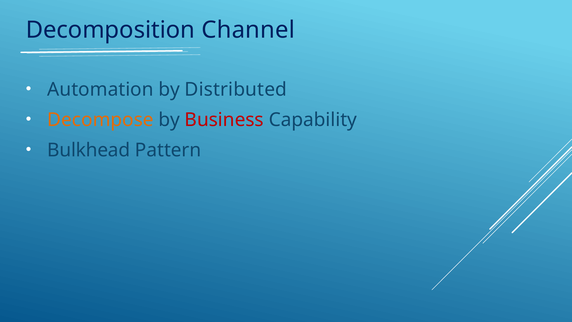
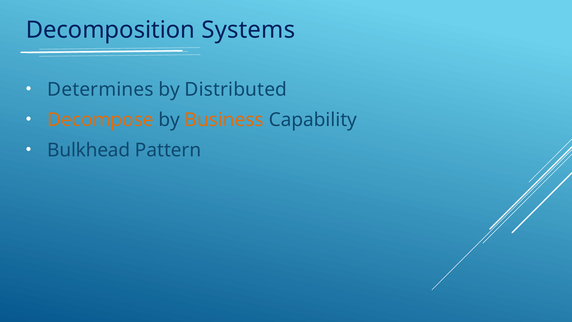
Channel: Channel -> Systems
Automation: Automation -> Determines
Business colour: red -> orange
